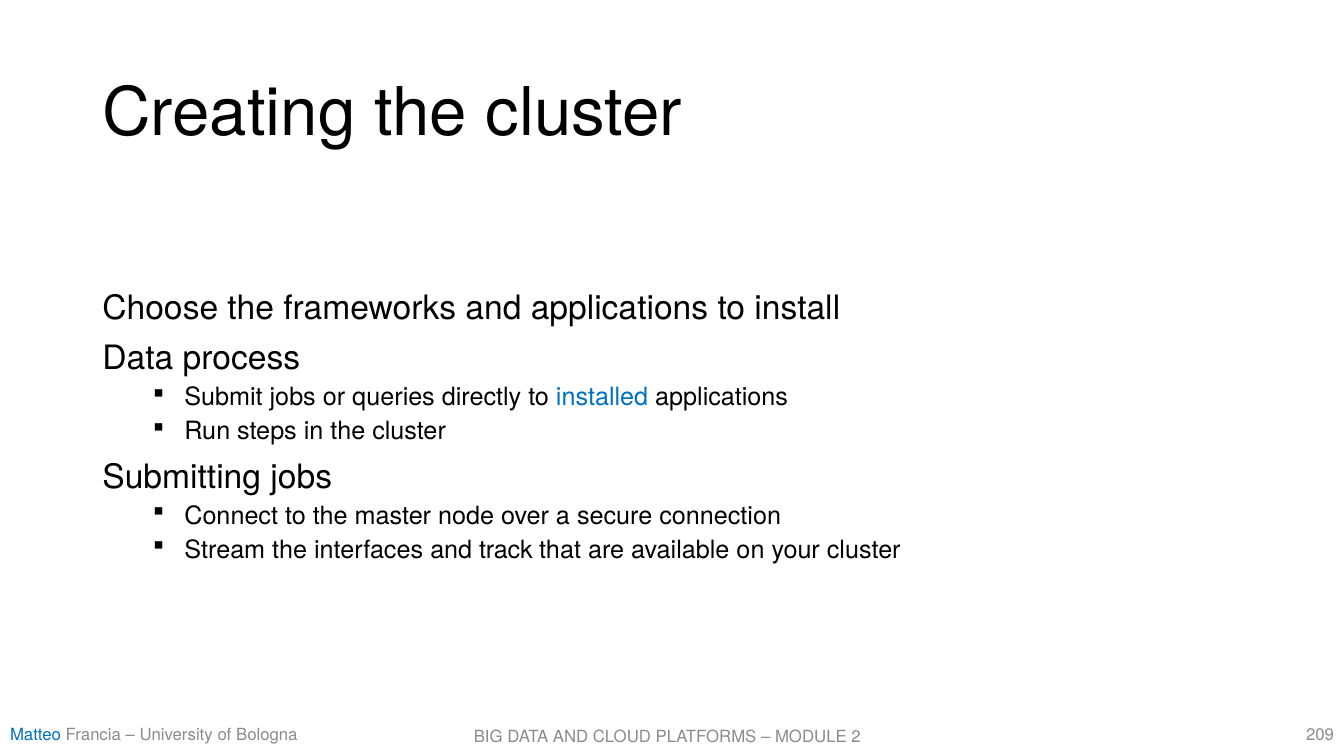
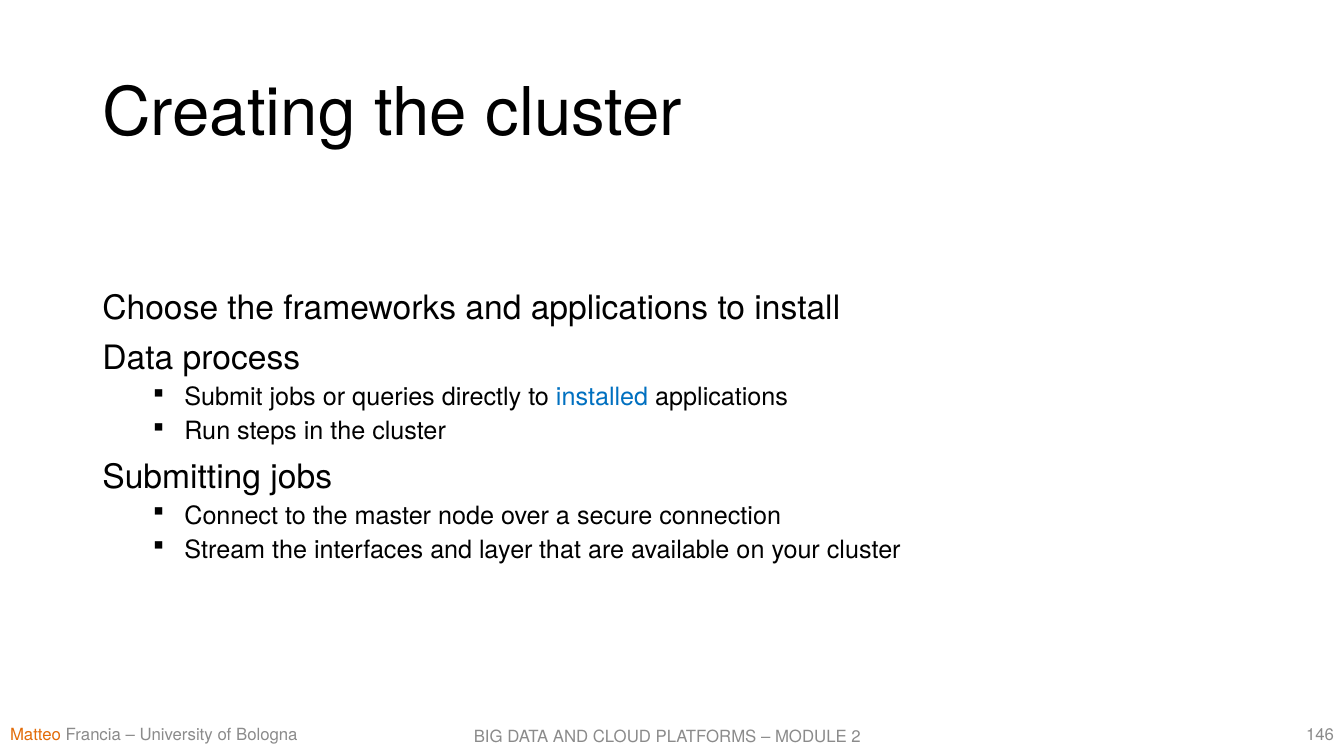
track: track -> layer
Matteo colour: blue -> orange
209: 209 -> 146
